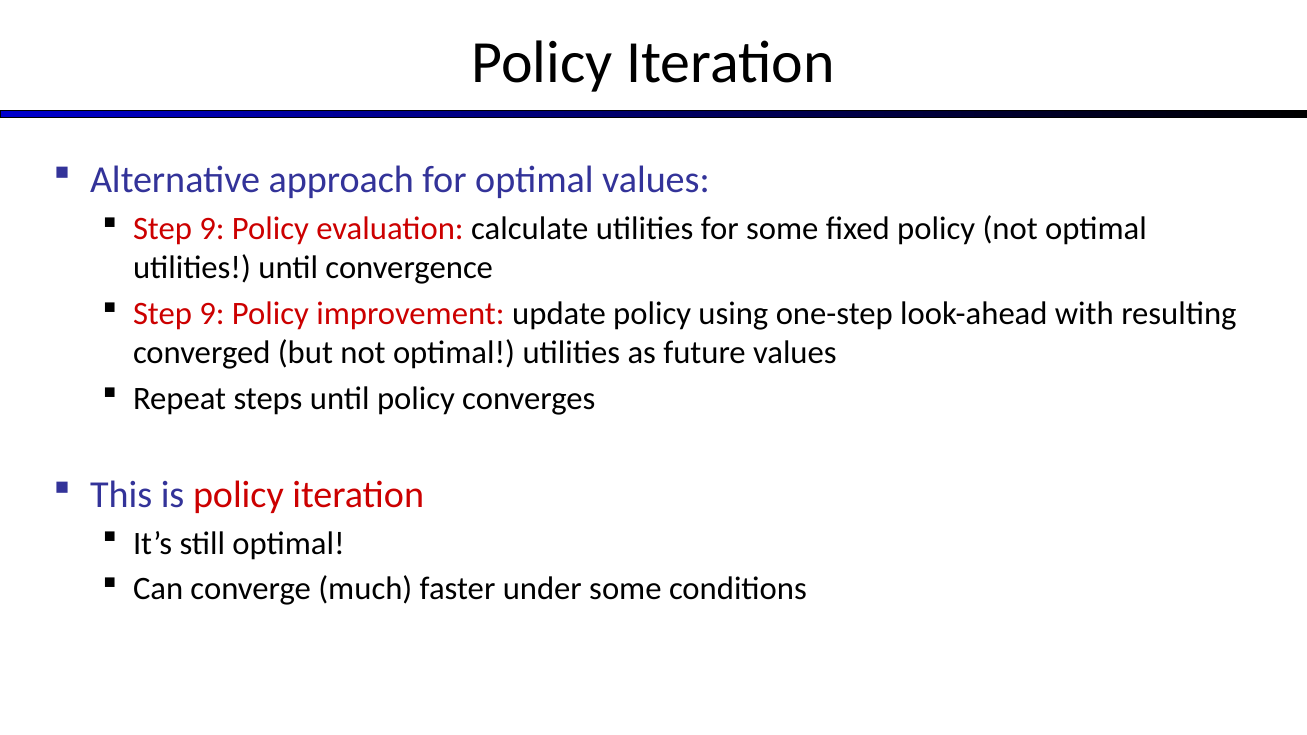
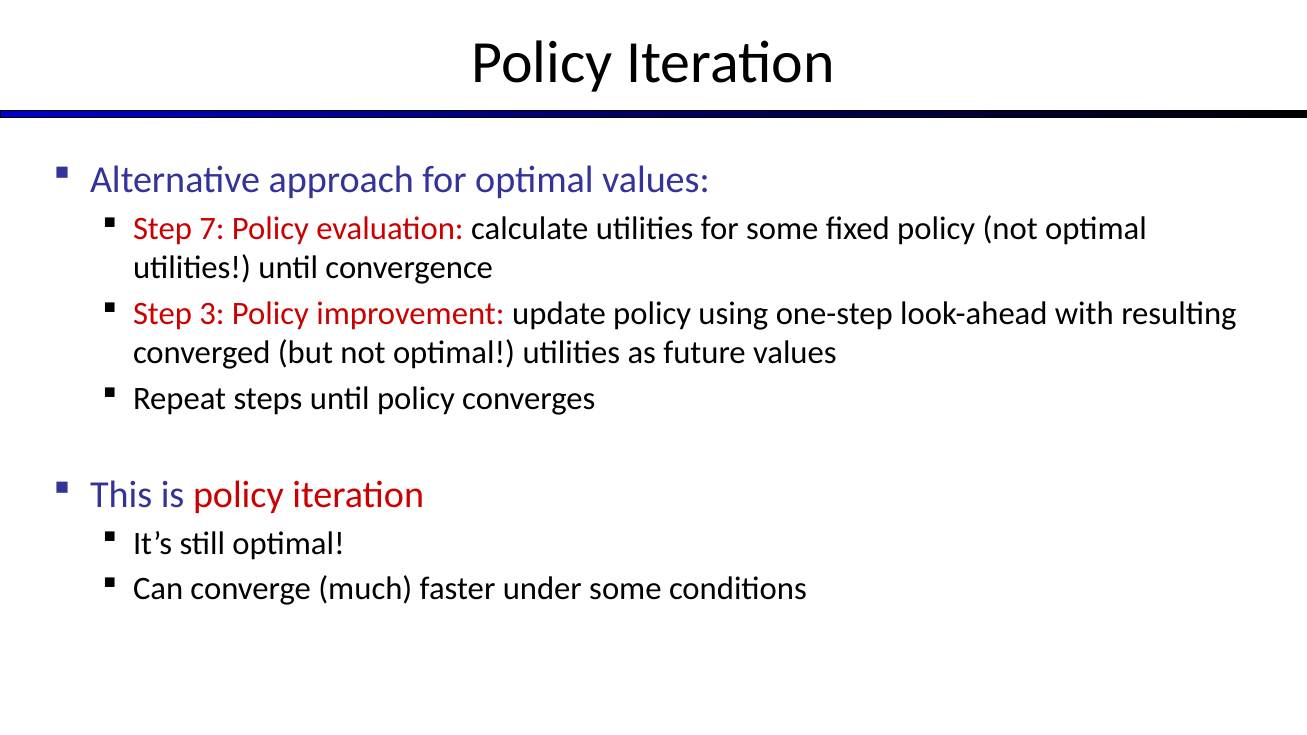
9 at (212, 229): 9 -> 7
9 at (212, 314): 9 -> 3
